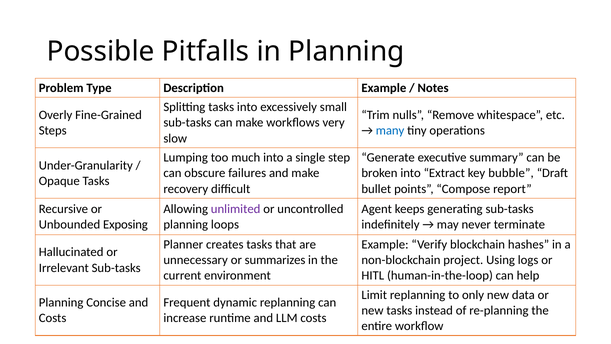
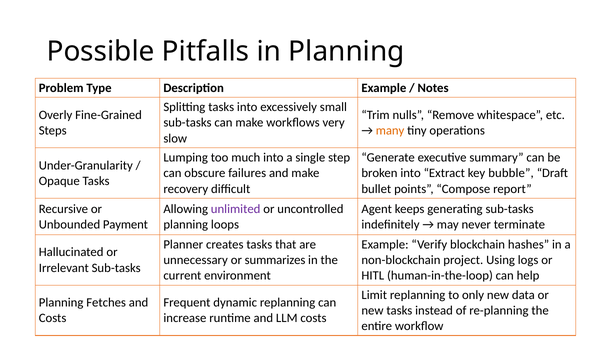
many colour: blue -> orange
Exposing: Exposing -> Payment
Concise: Concise -> Fetches
